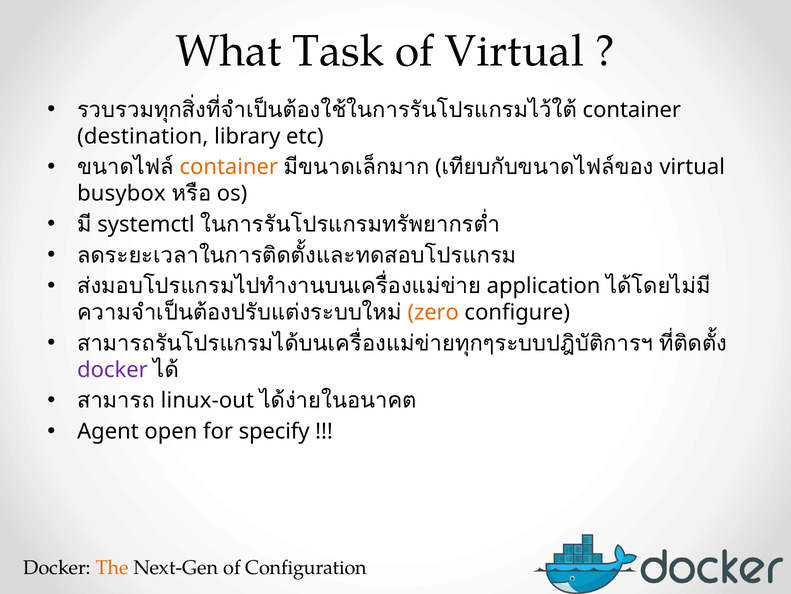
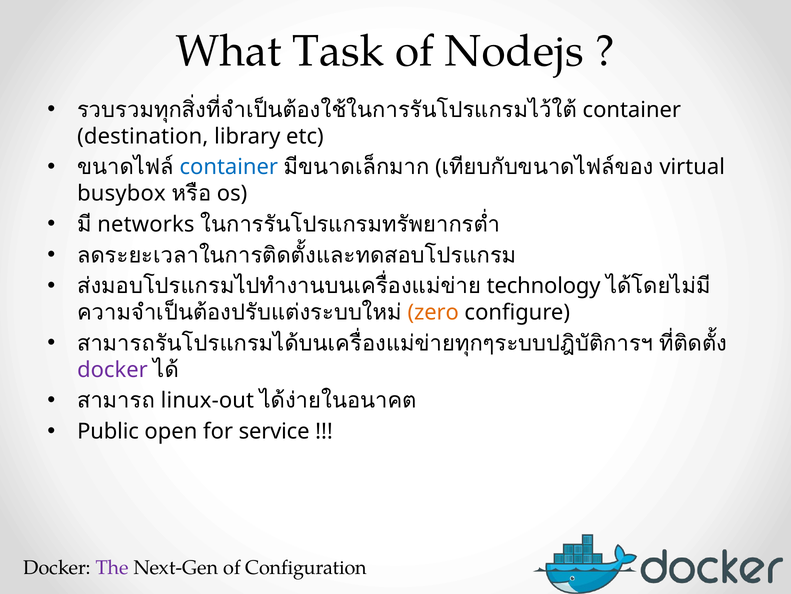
of Virtual: Virtual -> Nodejs
container at (229, 167) colour: orange -> blue
systemctl: systemctl -> networks
application: application -> technology
Agent: Agent -> Public
specify: specify -> service
The colour: orange -> purple
